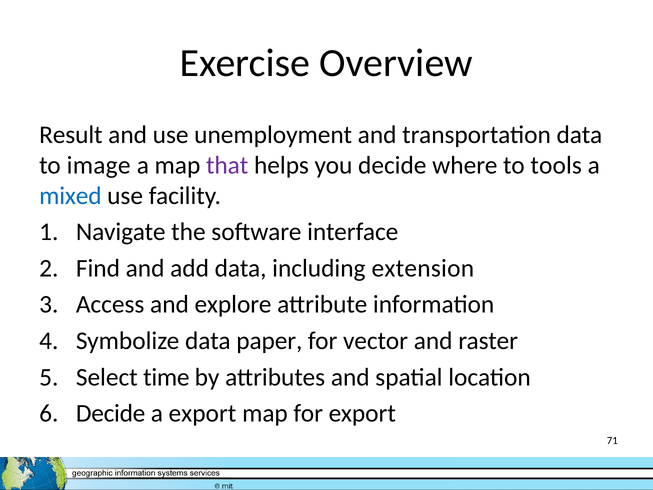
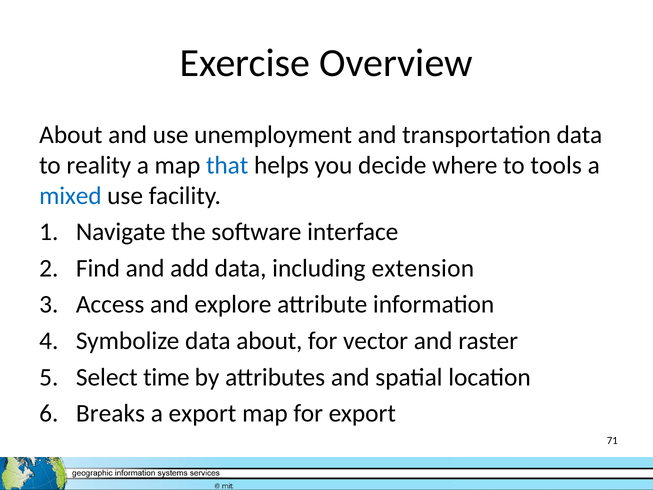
Result at (71, 135): Result -> About
image: image -> reality
that colour: purple -> blue
data paper: paper -> about
Decide at (111, 413): Decide -> Breaks
